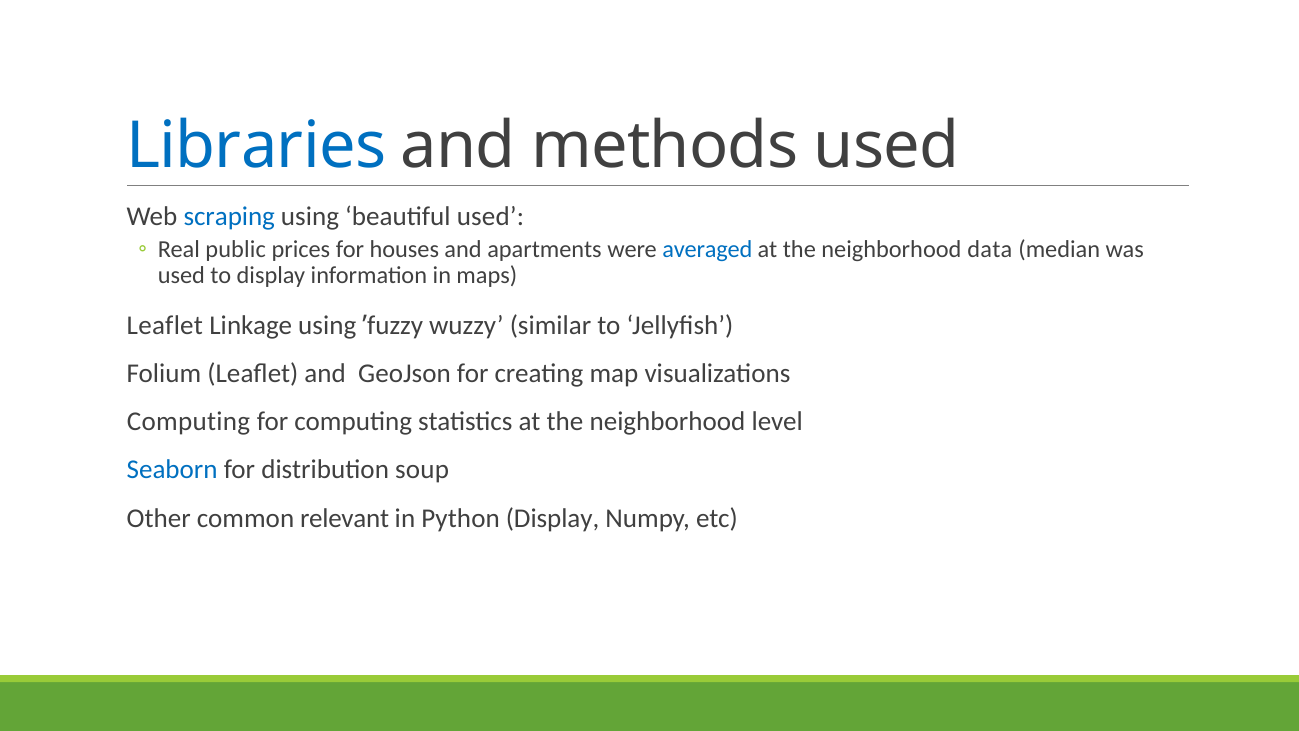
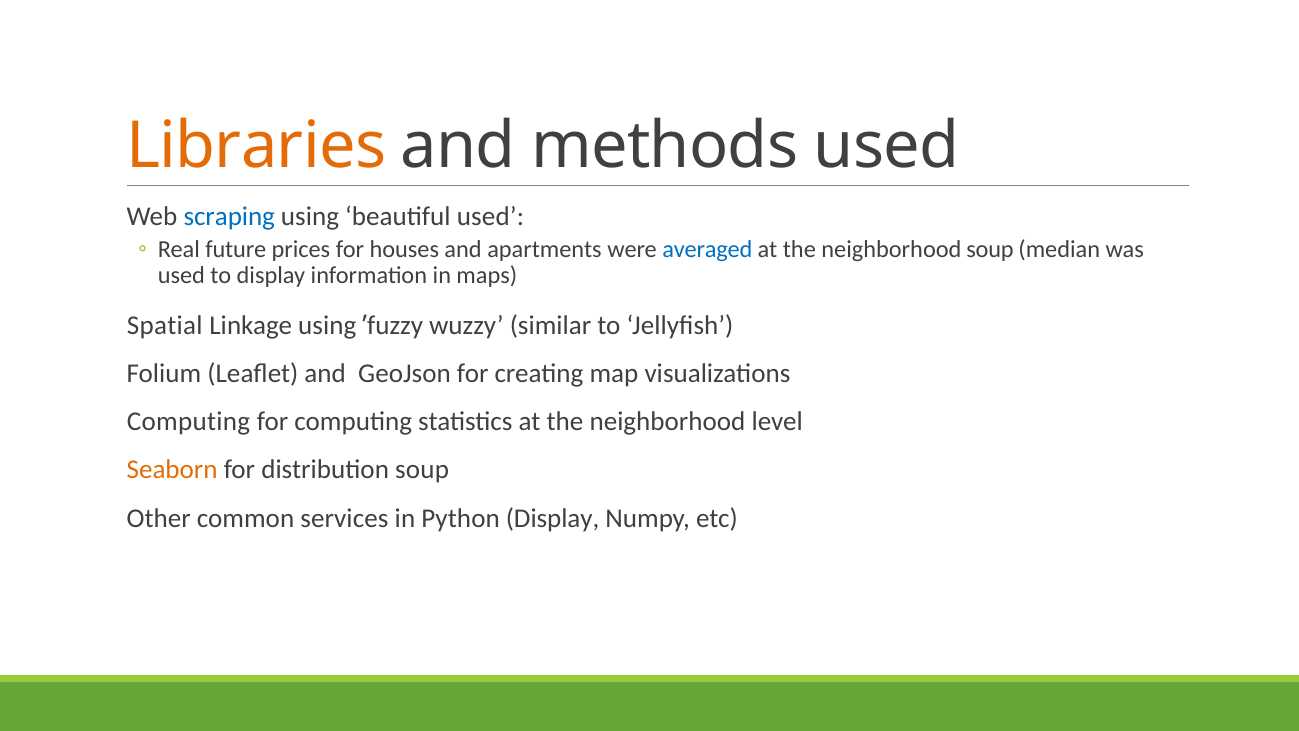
Libraries colour: blue -> orange
public: public -> future
neighborhood data: data -> soup
Leaflet at (165, 325): Leaflet -> Spatial
Seaborn colour: blue -> orange
relevant: relevant -> services
